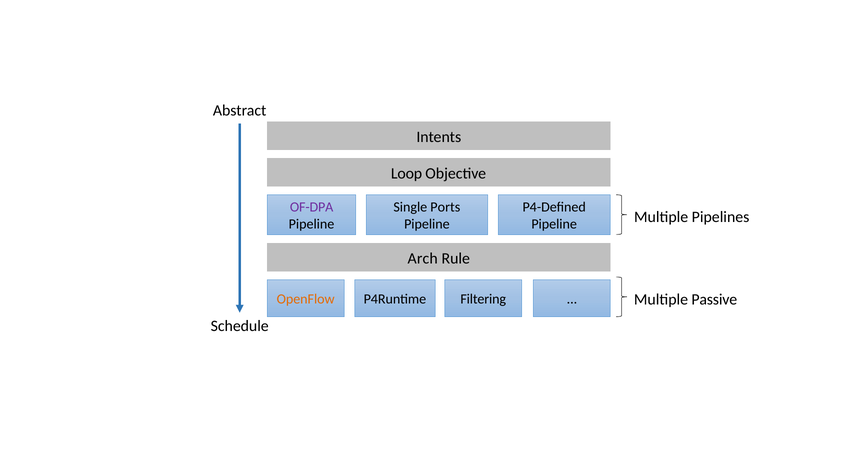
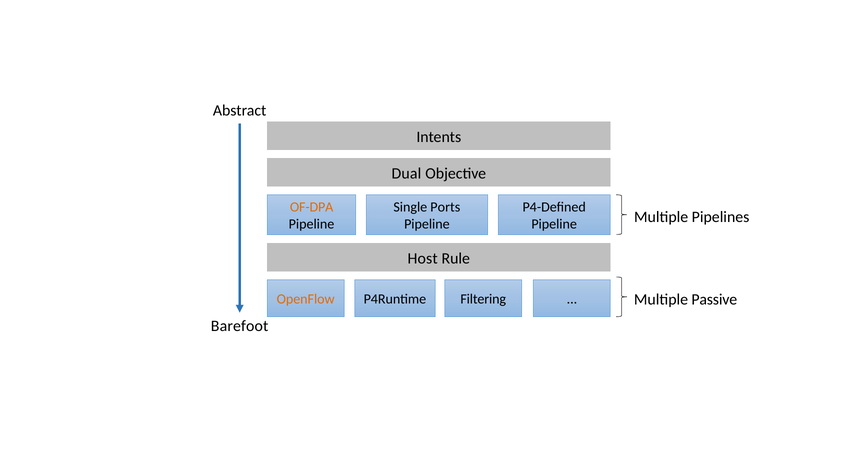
Loop: Loop -> Dual
OF-DPA colour: purple -> orange
Arch: Arch -> Host
Schedule: Schedule -> Barefoot
